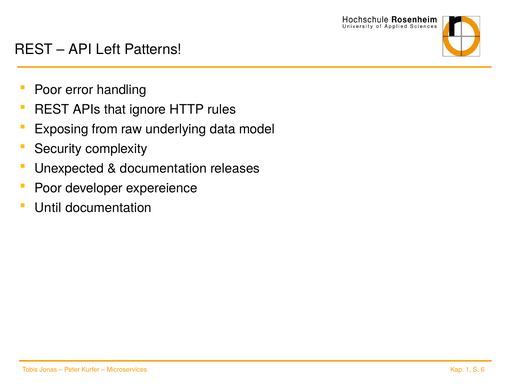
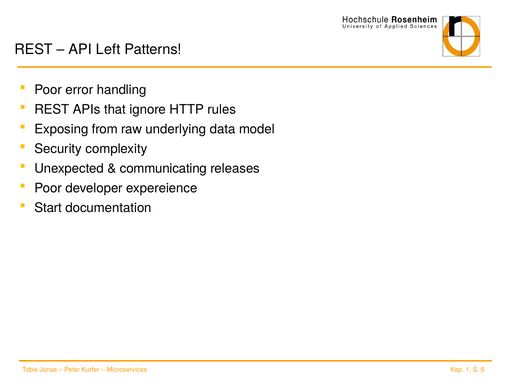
documentation at (163, 169): documentation -> communicating
Until: Until -> Start
